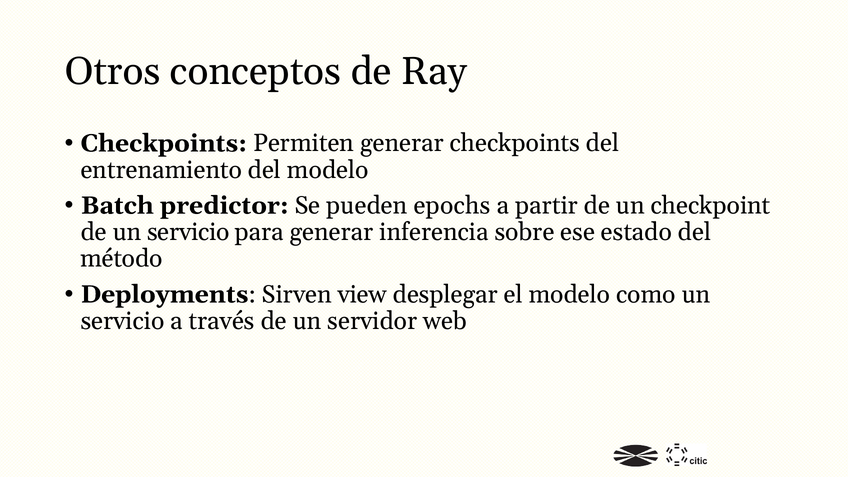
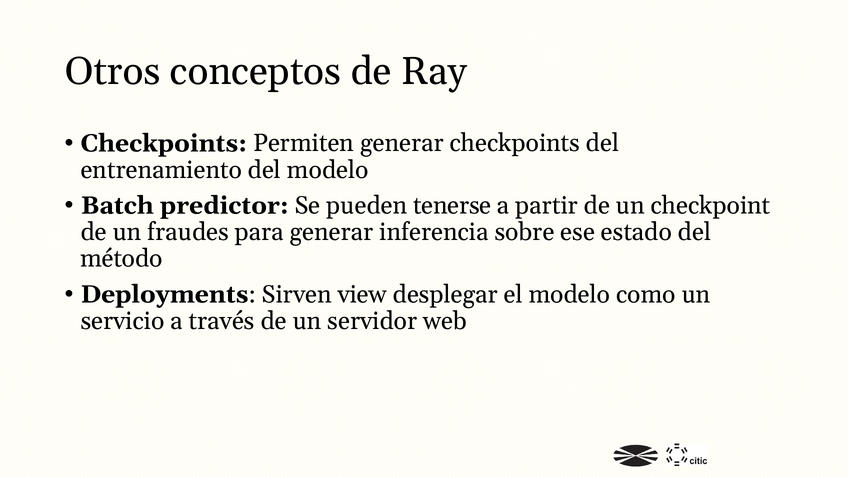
epochs: epochs -> tenerse
de un servicio: servicio -> fraudes
